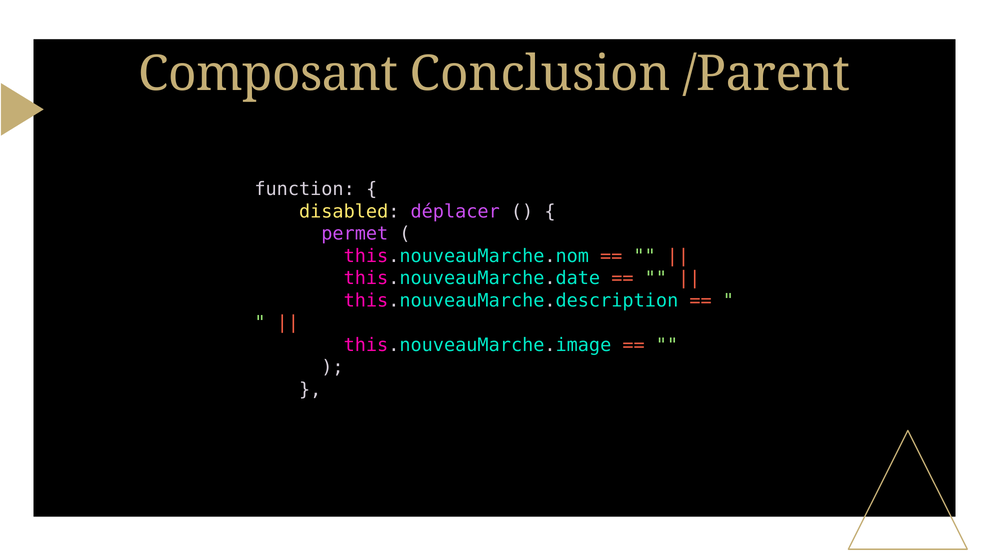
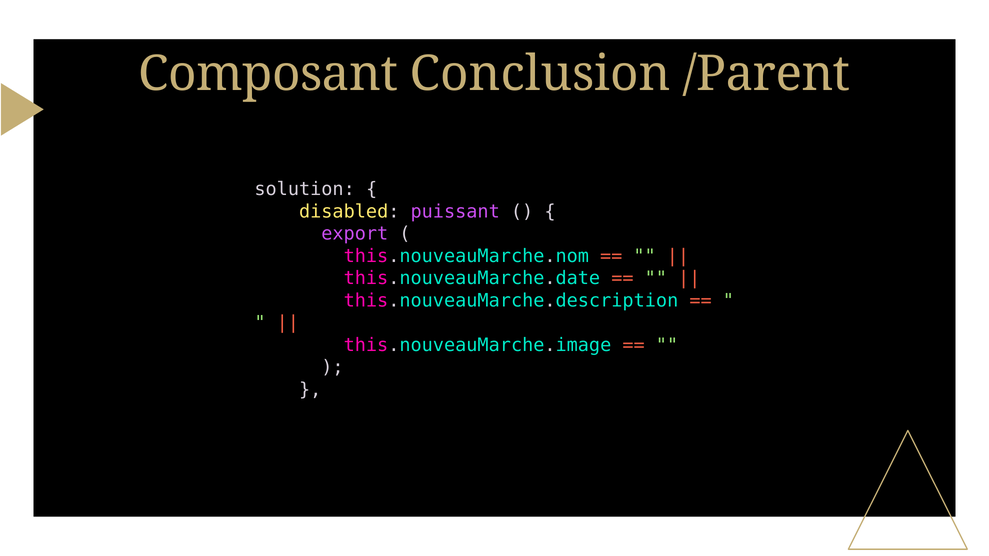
function: function -> solution
déplacer: déplacer -> puissant
permet: permet -> export
